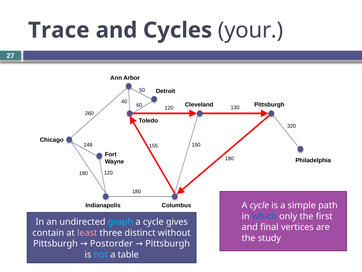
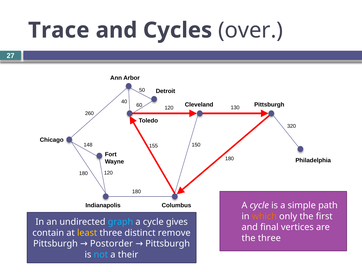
your: your -> over
which colour: blue -> orange
least colour: pink -> yellow
without: without -> remove
the study: study -> three
table: table -> their
